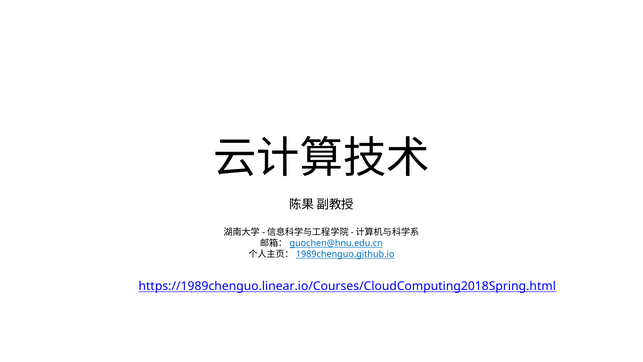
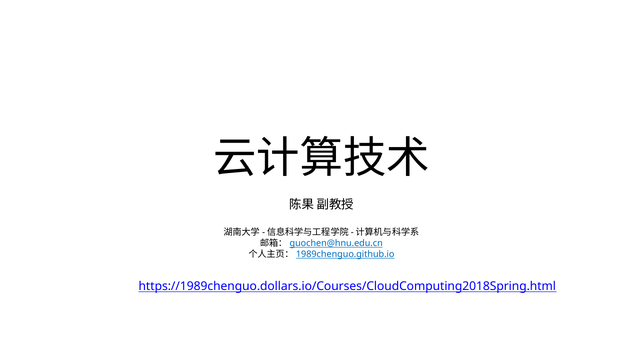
https://1989chenguo.linear.io/Courses/CloudComputing2018Spring.html: https://1989chenguo.linear.io/Courses/CloudComputing2018Spring.html -> https://1989chenguo.dollars.io/Courses/CloudComputing2018Spring.html
